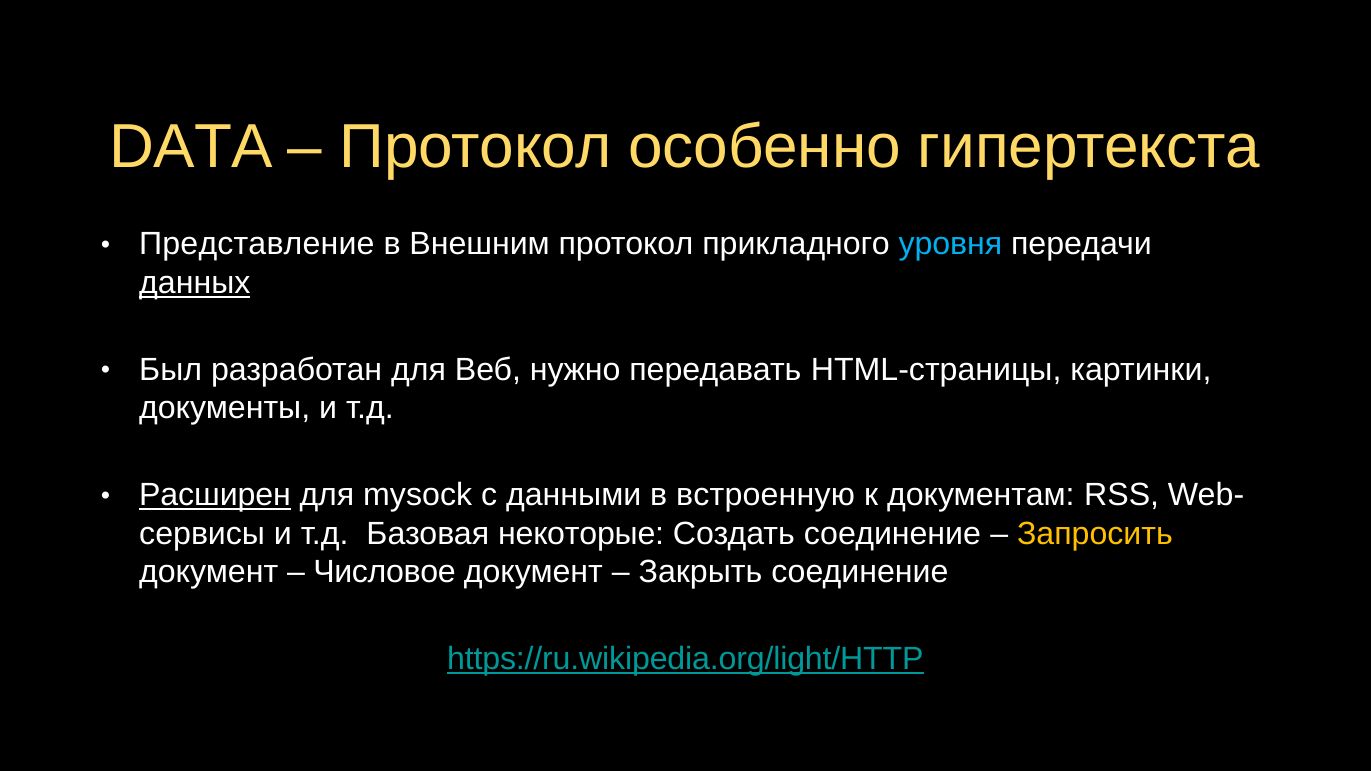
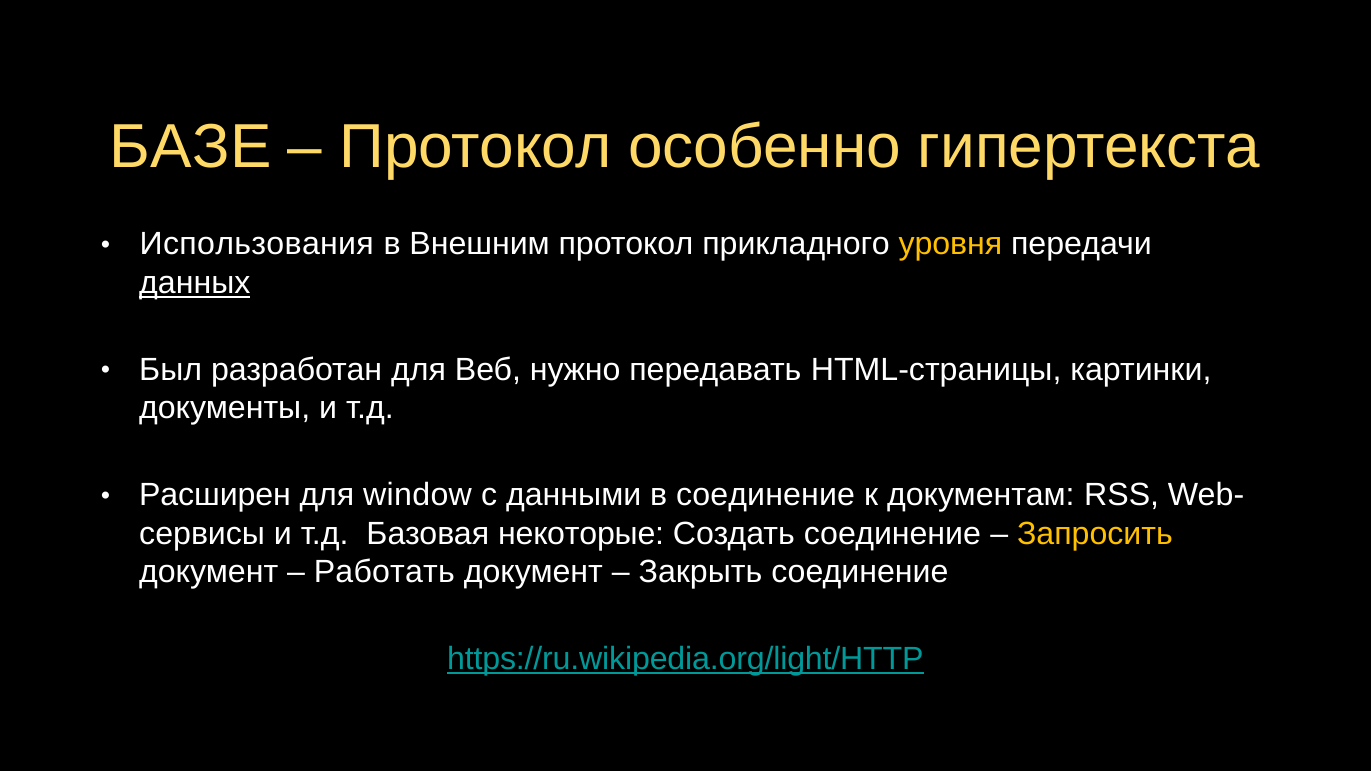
DATA: DATA -> БАЗЕ
Представление: Представление -> Использования
уровня colour: light blue -> yellow
Расширен underline: present -> none
mysock: mysock -> window
в встроенную: встроенную -> соединение
Числовое: Числовое -> Работать
